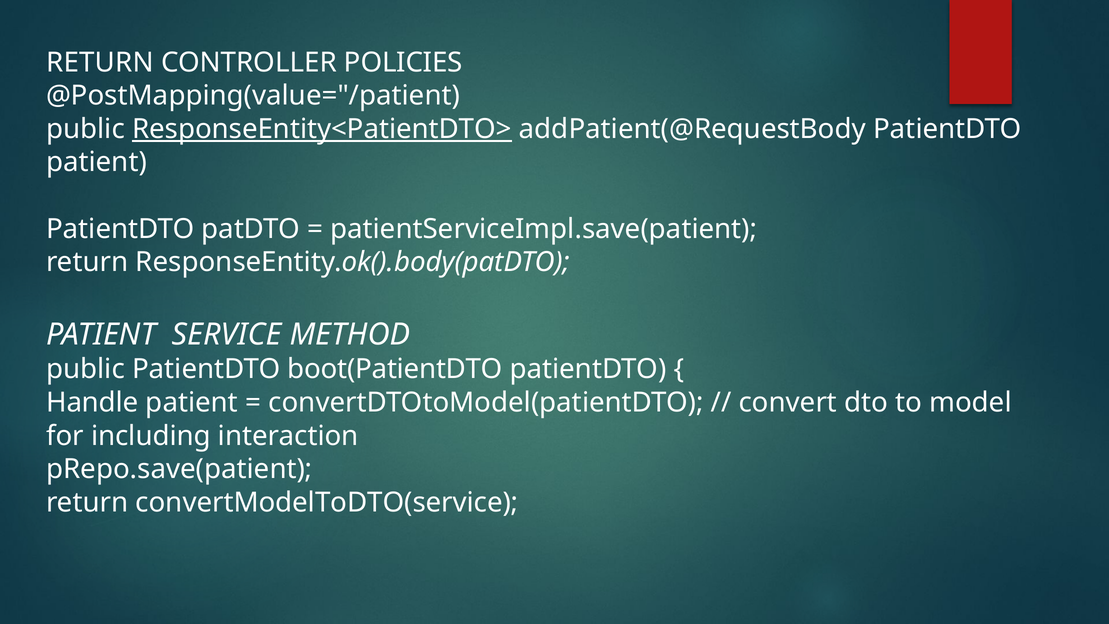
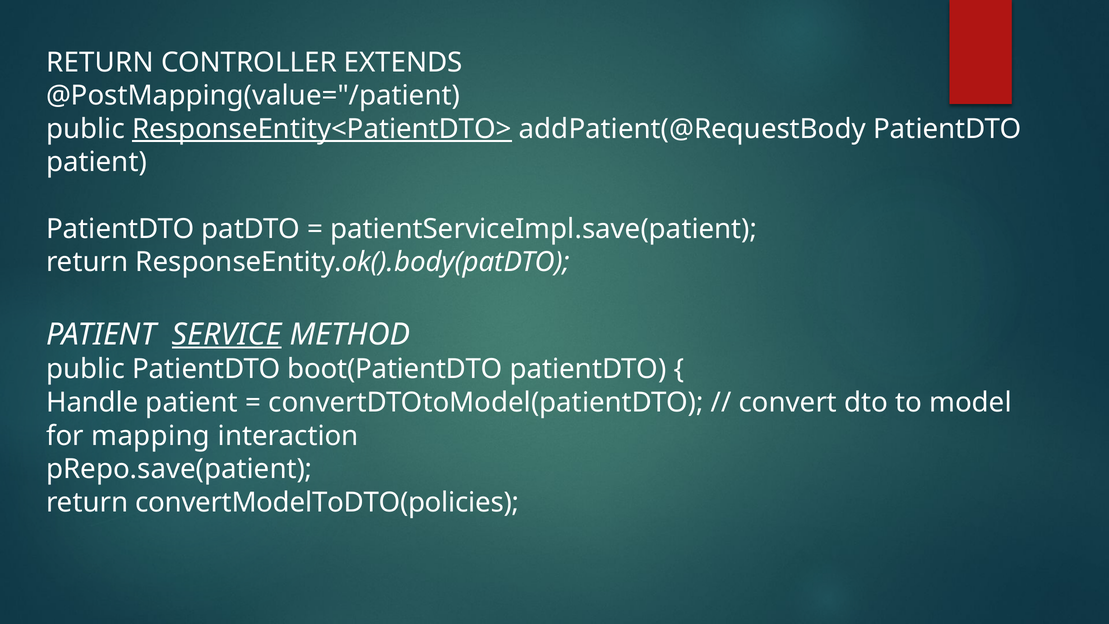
POLICIES: POLICIES -> EXTENDS
SERVICE underline: none -> present
including: including -> mapping
convertModelToDTO(service: convertModelToDTO(service -> convertModelToDTO(policies
